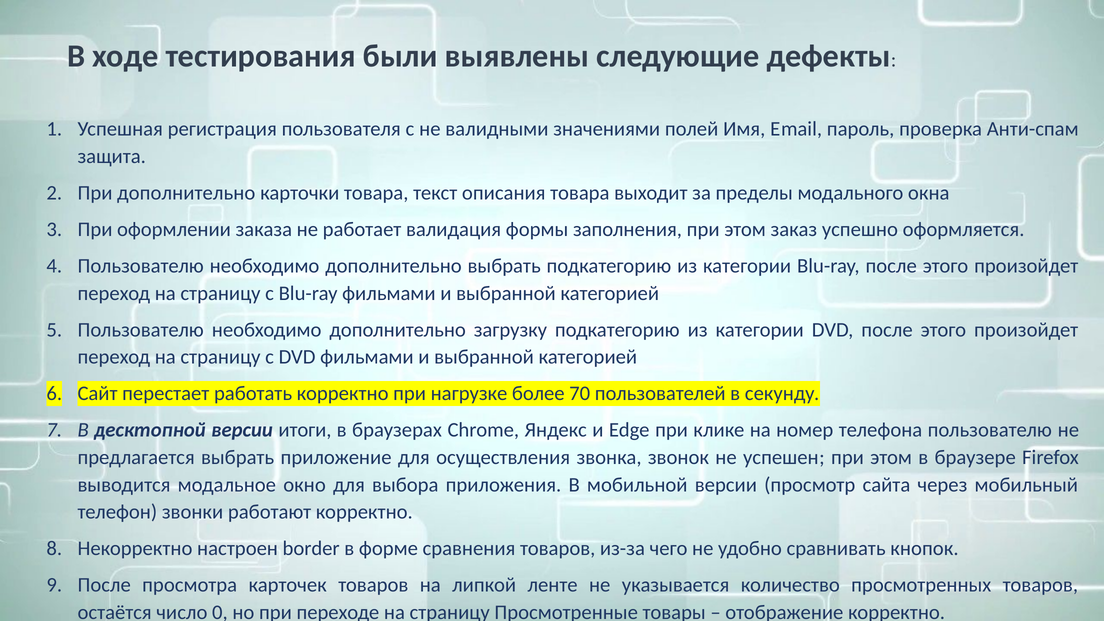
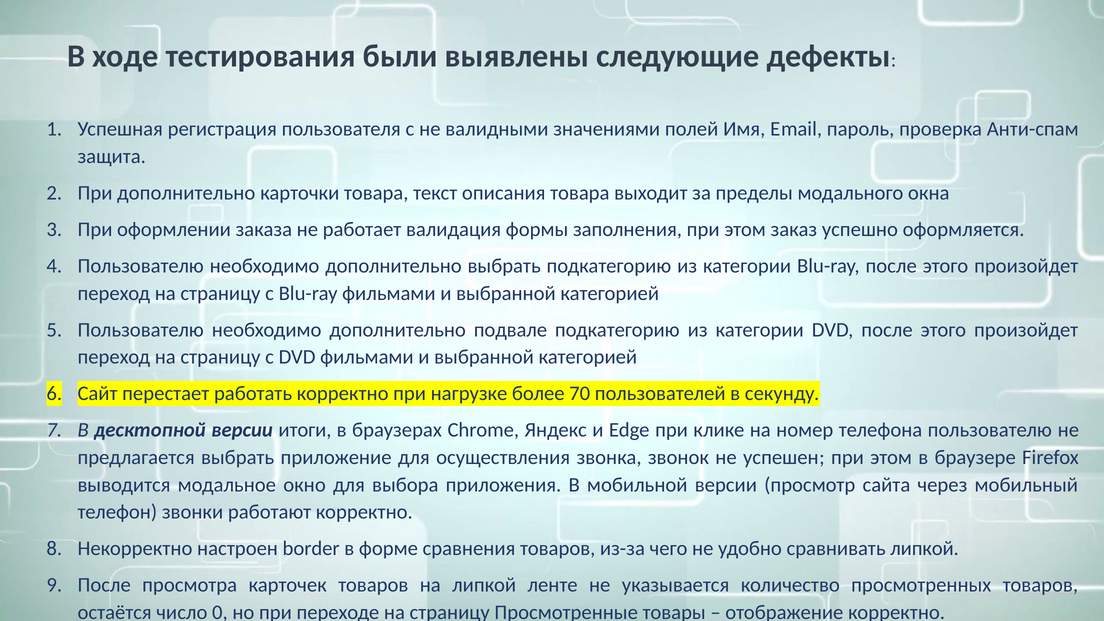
загрузку: загрузку -> подвале
сравнивать кнопок: кнопок -> липкой
